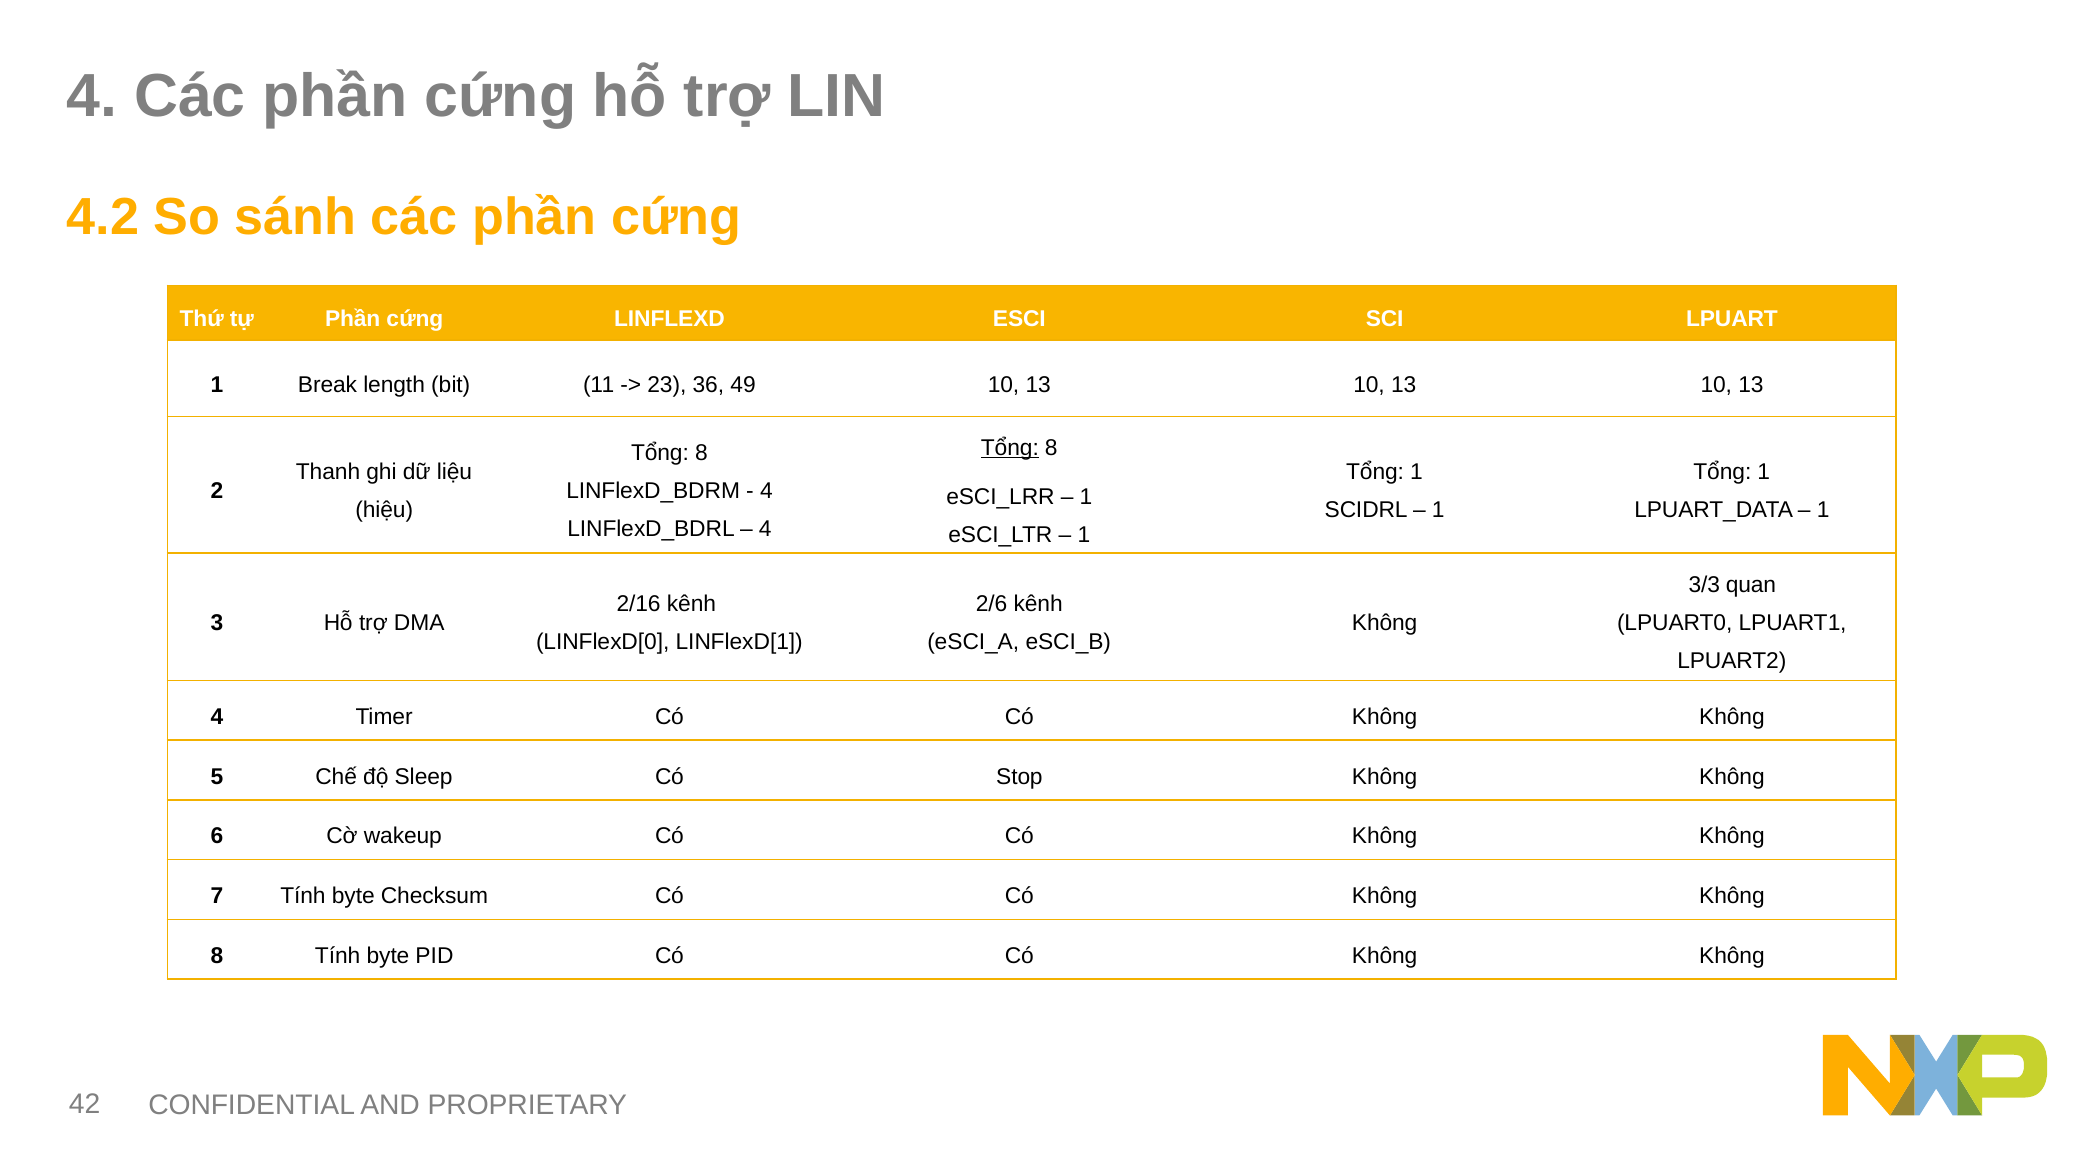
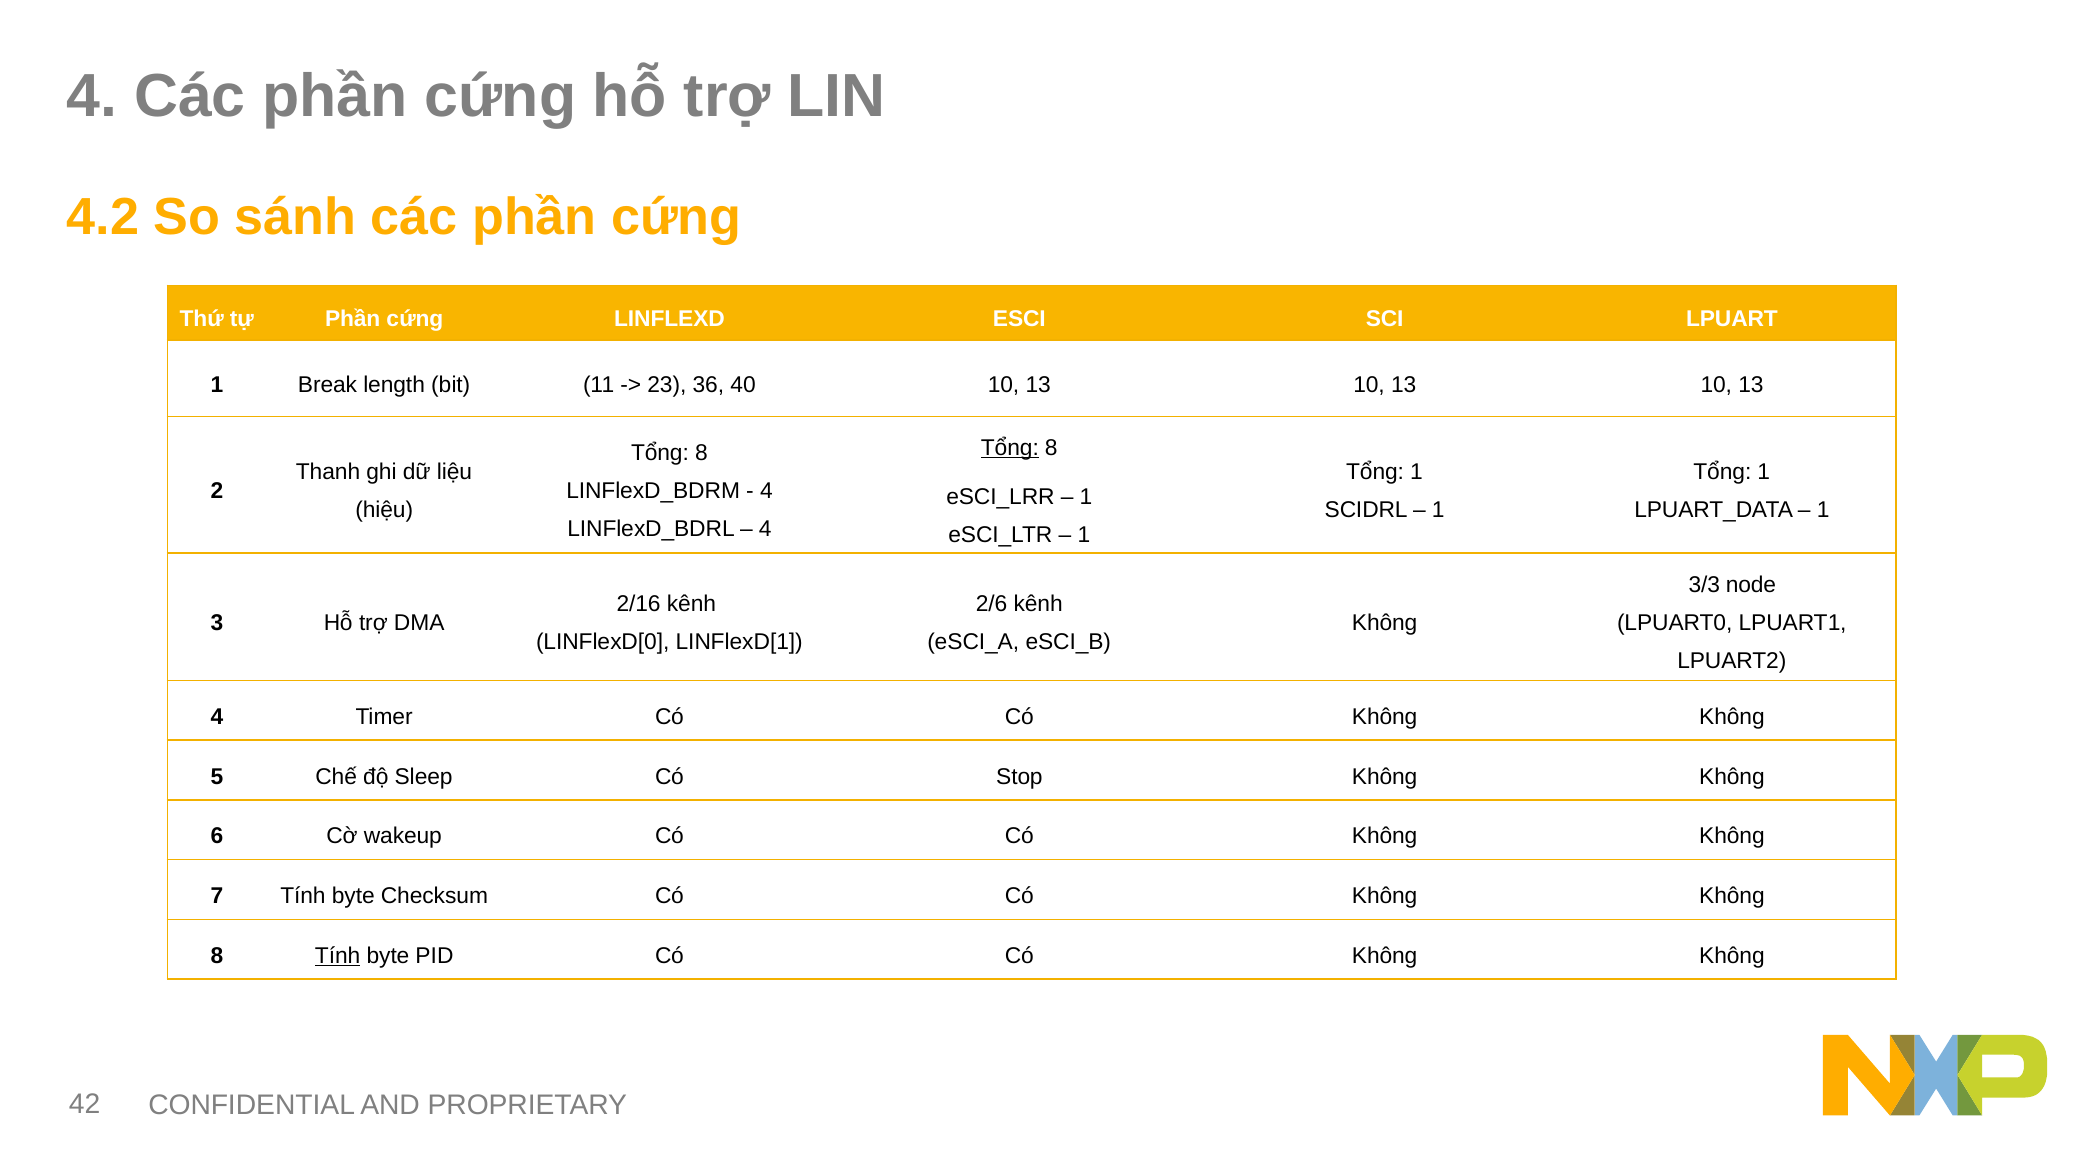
49: 49 -> 40
quan: quan -> node
Tính at (338, 956) underline: none -> present
